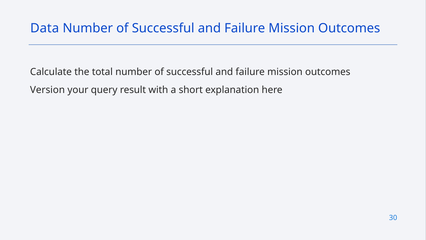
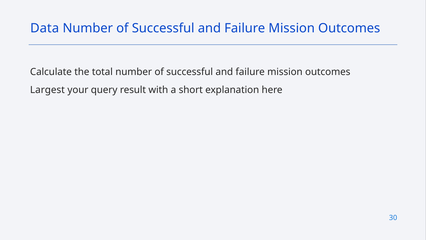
Version: Version -> Largest
